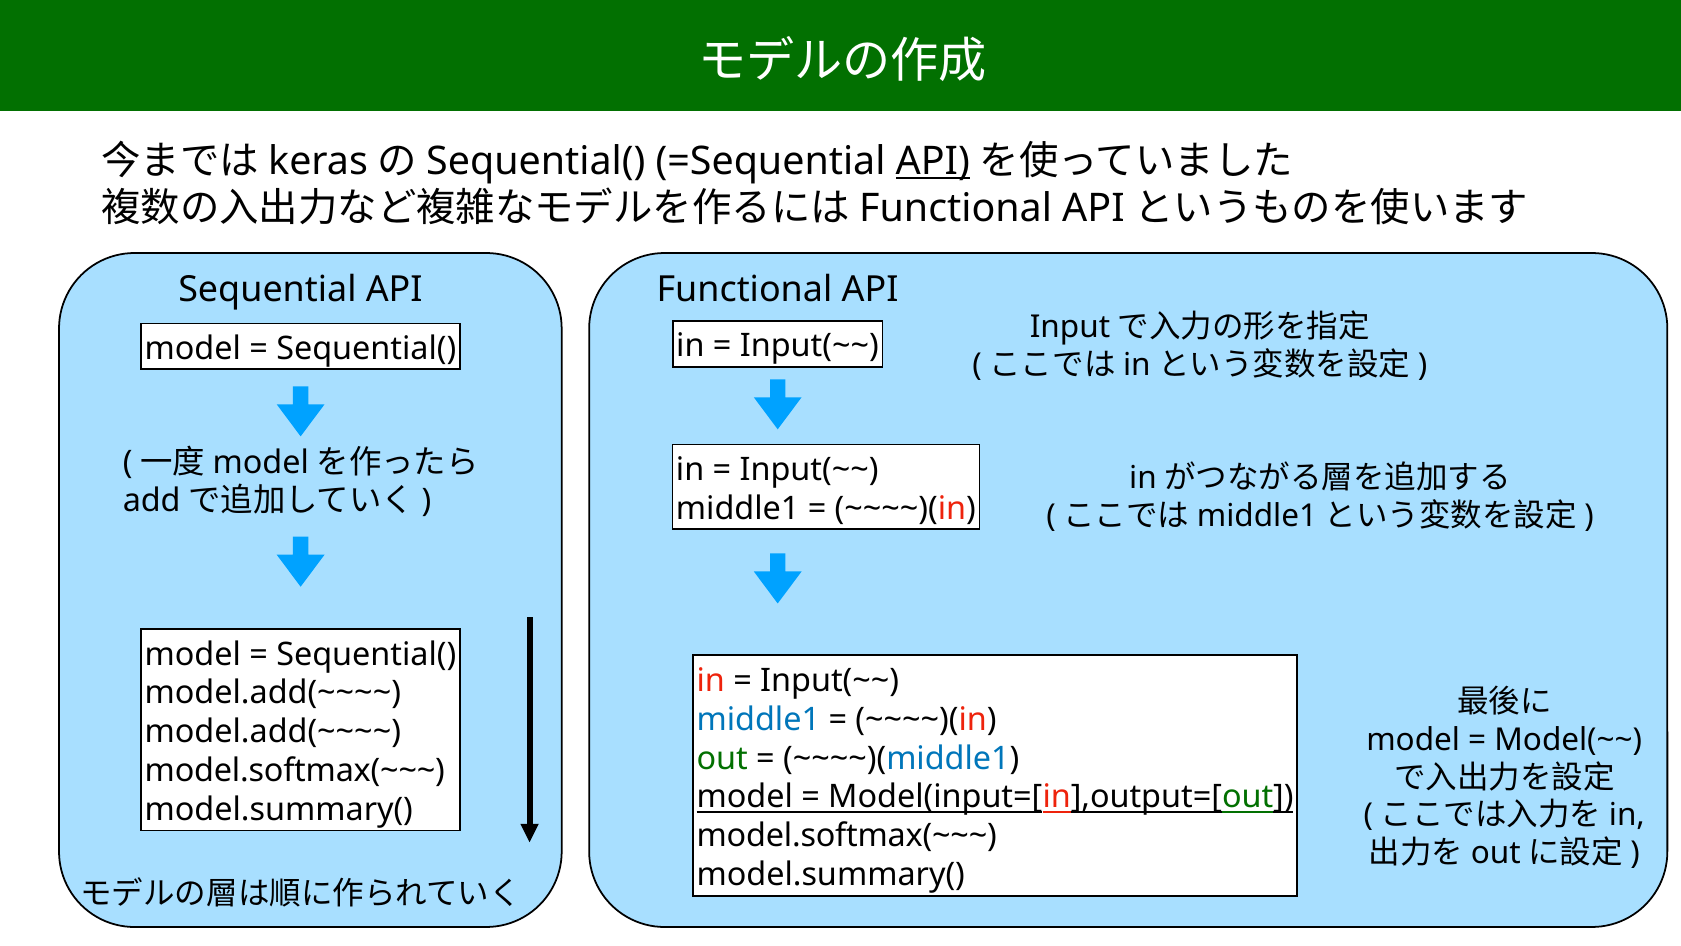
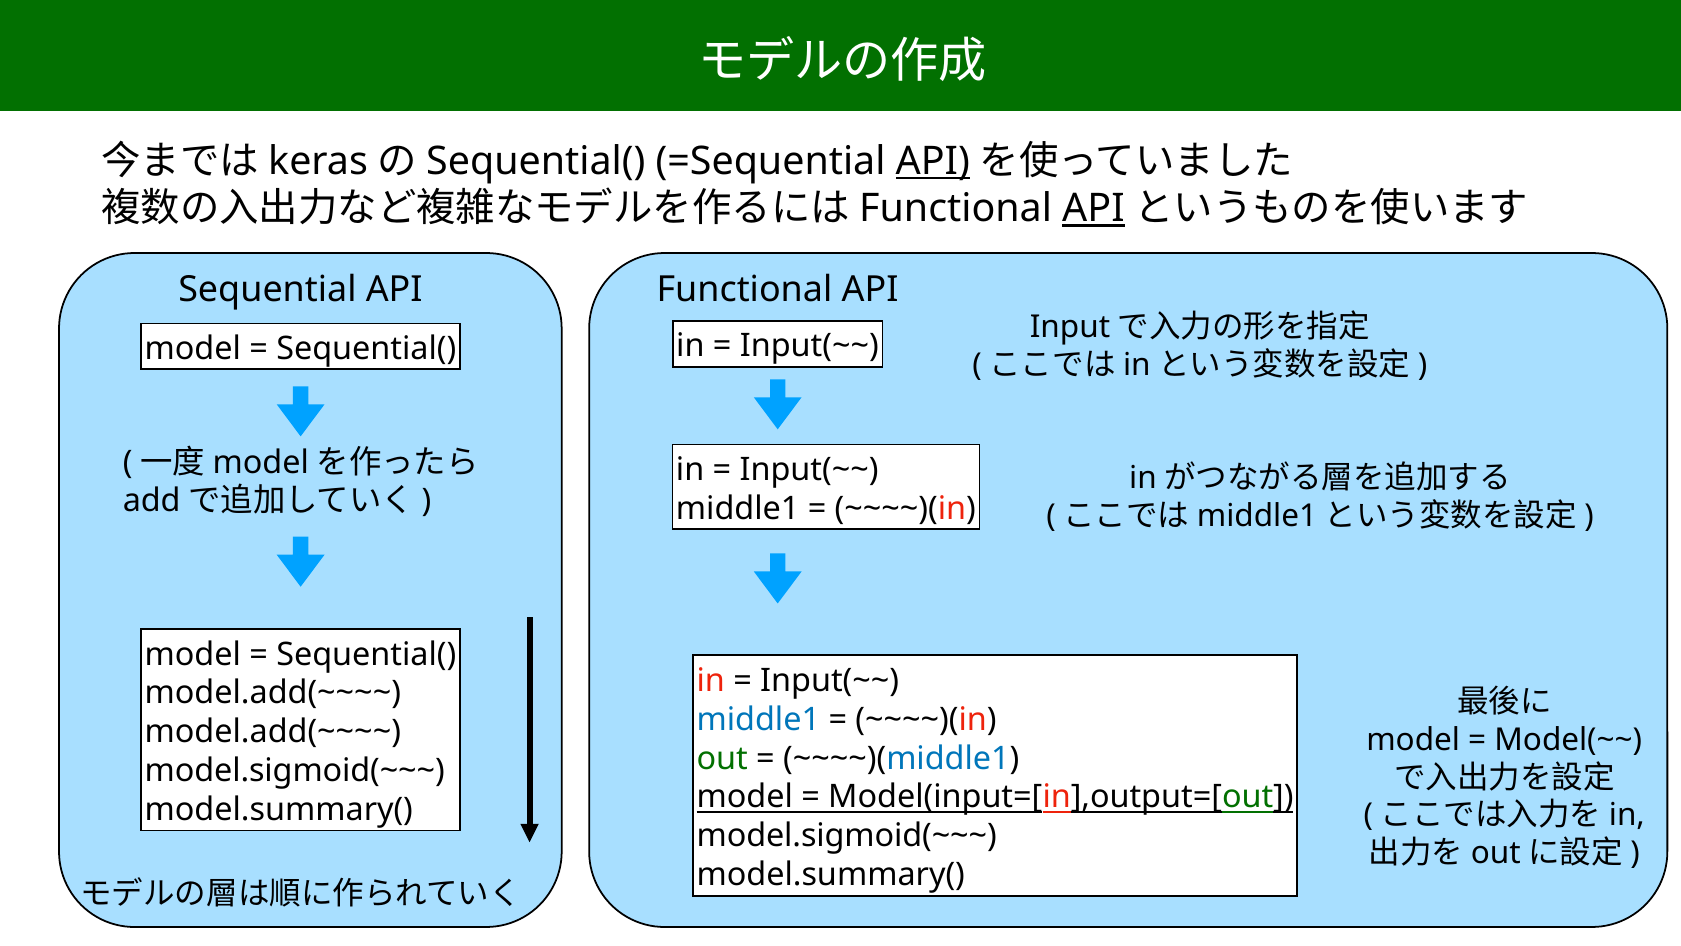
API at (1093, 208) underline: none -> present
model.softmax(~~~ at (295, 771): model.softmax(~~~ -> model.sigmoid(~~~
model.softmax(~~~ at (847, 836): model.softmax(~~~ -> model.sigmoid(~~~
